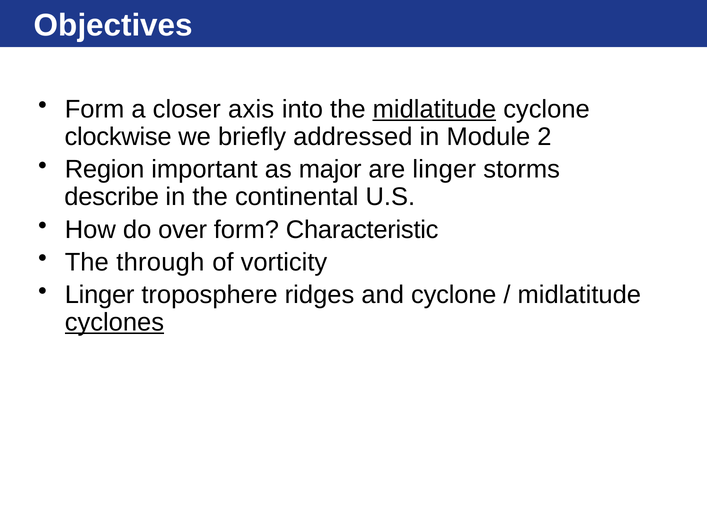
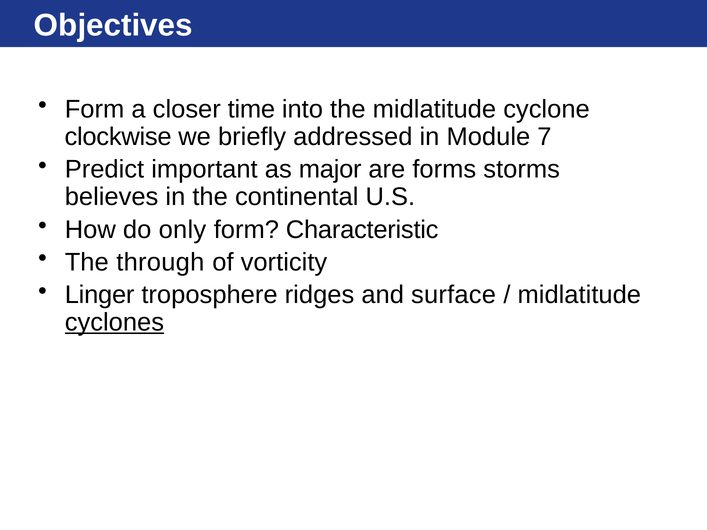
axis: axis -> time
midlatitude at (434, 109) underline: present -> none
2: 2 -> 7
Region: Region -> Predict
are linger: linger -> forms
describe: describe -> believes
over: over -> only
and cyclone: cyclone -> surface
